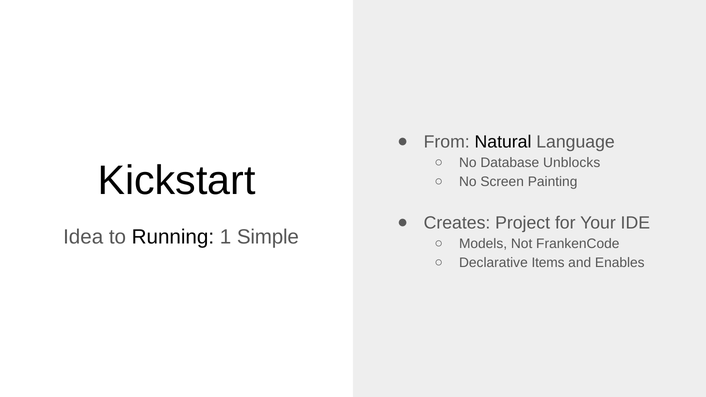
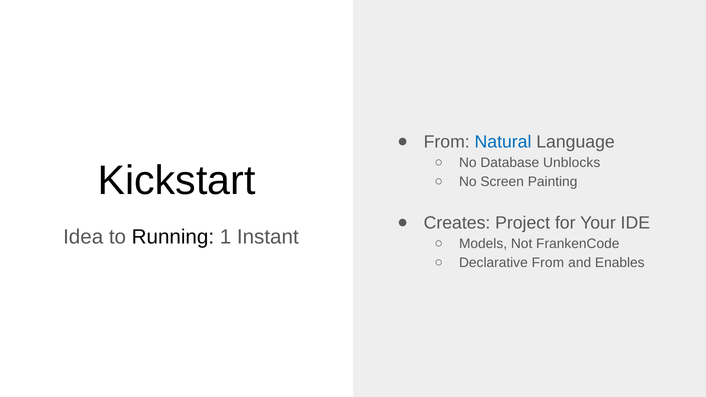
Natural colour: black -> blue
Simple: Simple -> Instant
Declarative Items: Items -> From
